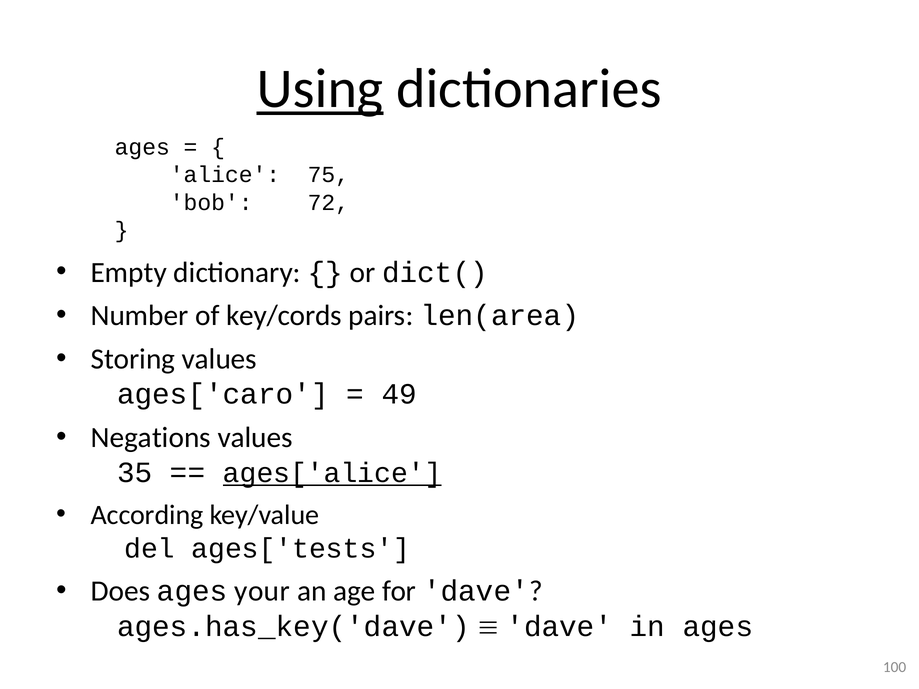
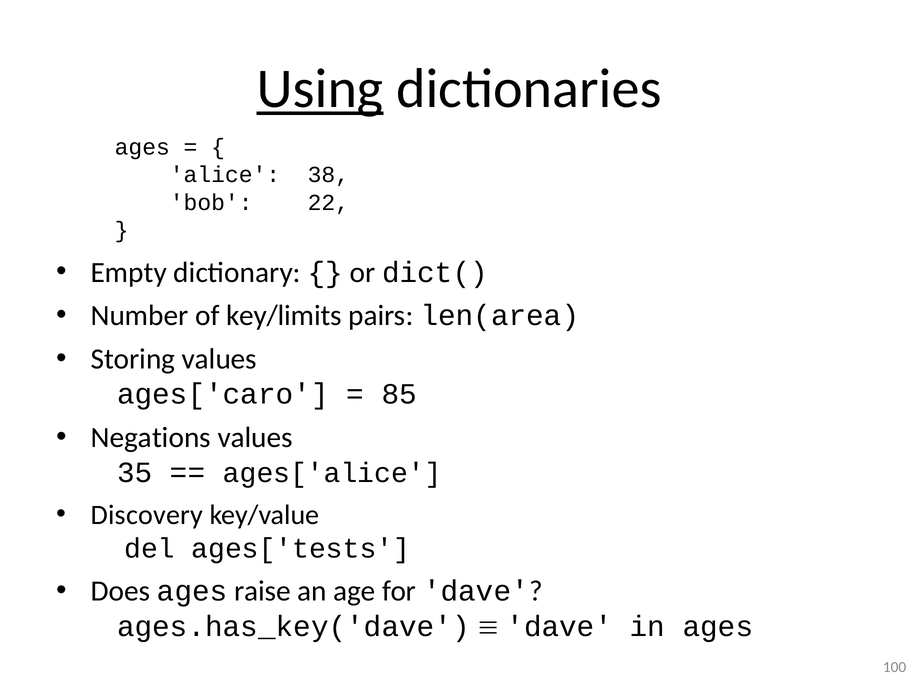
75: 75 -> 38
72: 72 -> 22
key/cords: key/cords -> key/limits
49: 49 -> 85
ages['alice underline: present -> none
According: According -> Discovery
your: your -> raise
